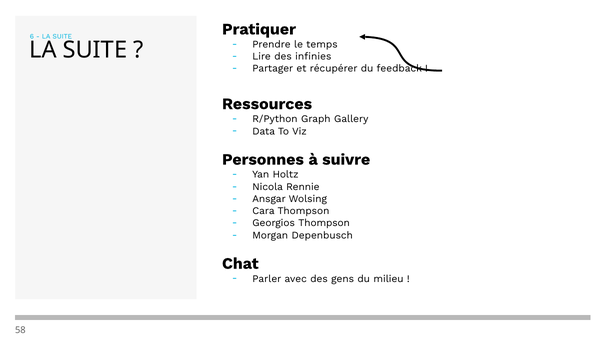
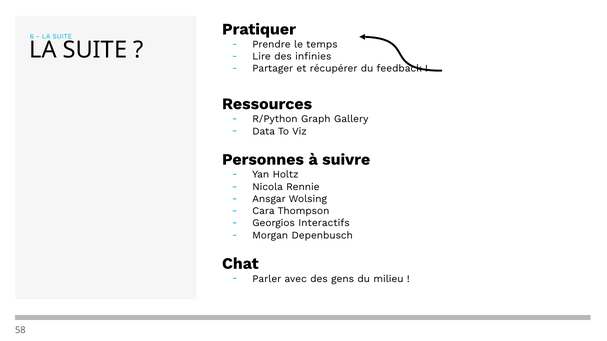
Georgios Thompson: Thompson -> Interactifs
